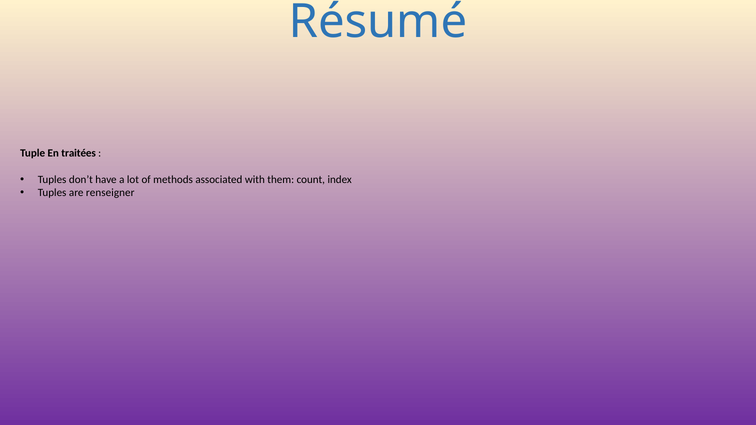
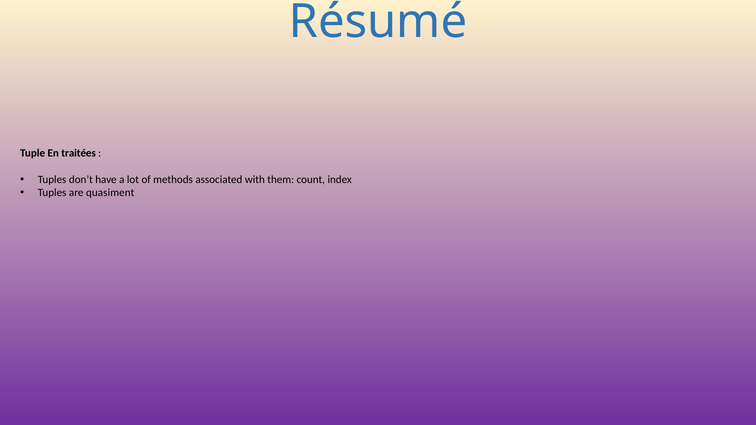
renseigner: renseigner -> quasiment
